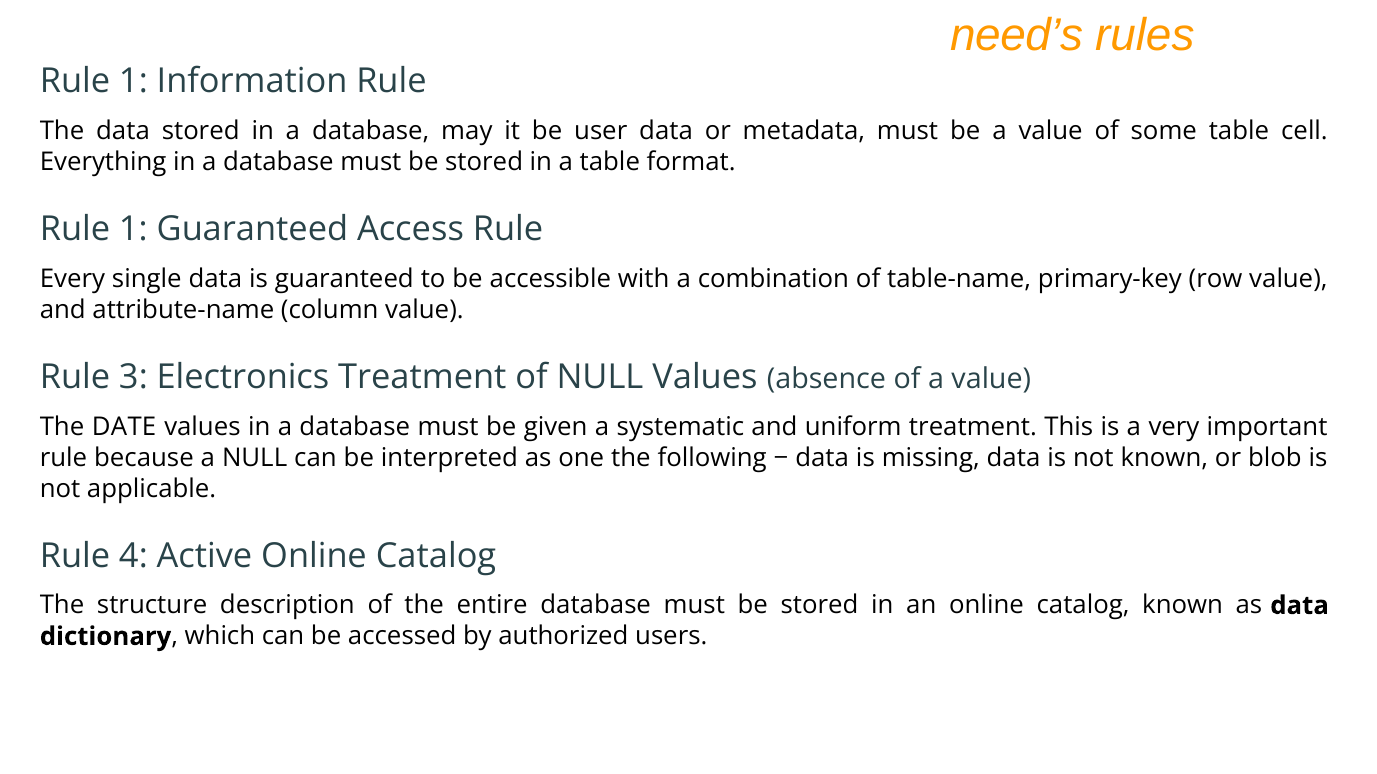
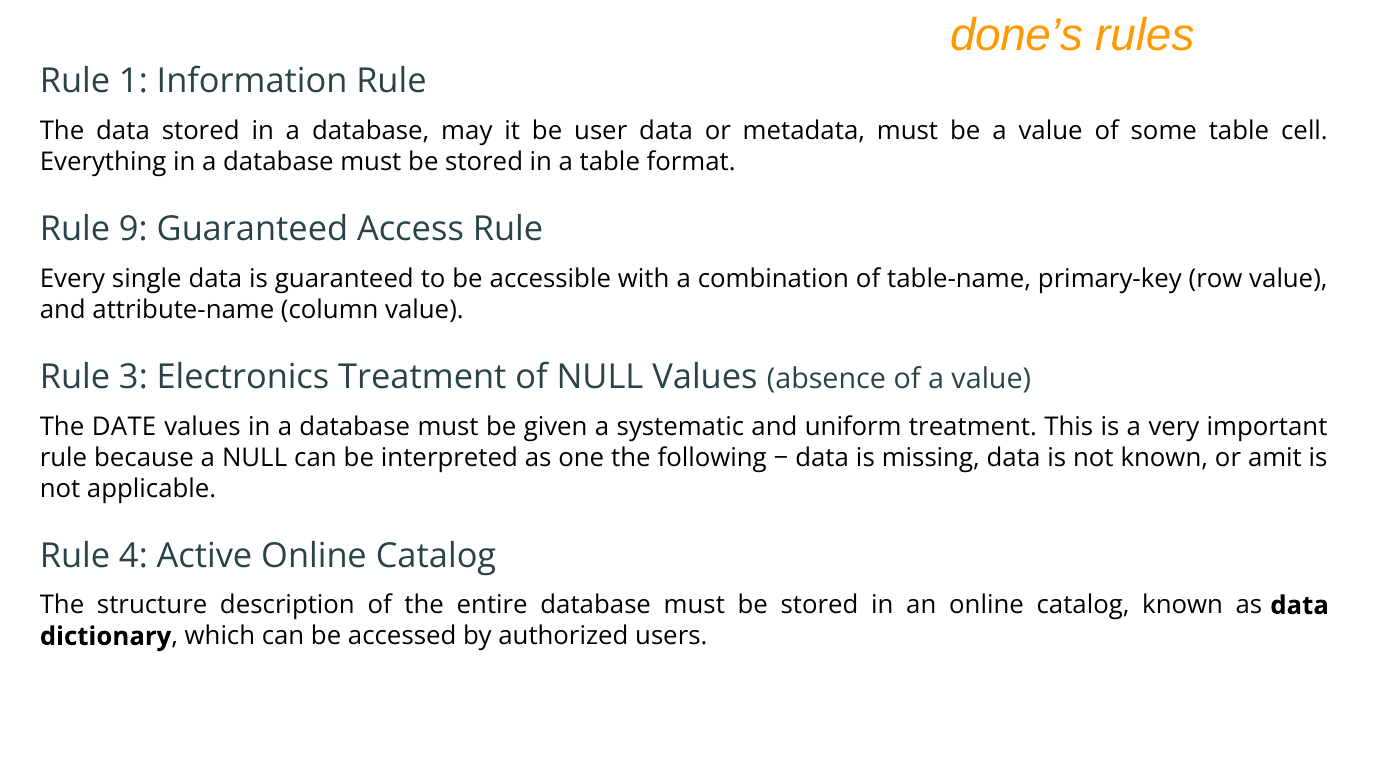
need’s: need’s -> done’s
1 at (133, 230): 1 -> 9
blob: blob -> amit
